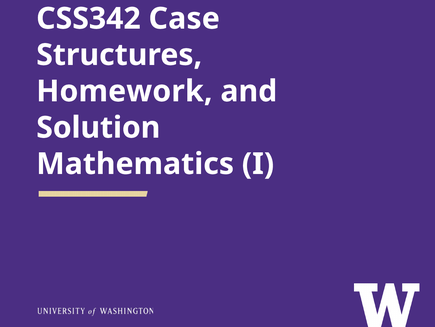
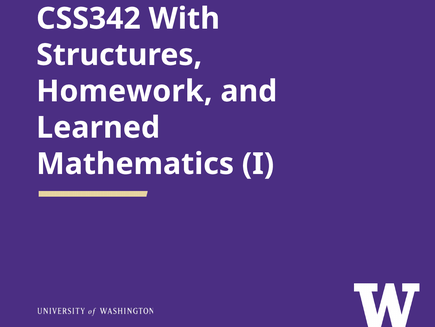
Case: Case -> With
Solution: Solution -> Learned
